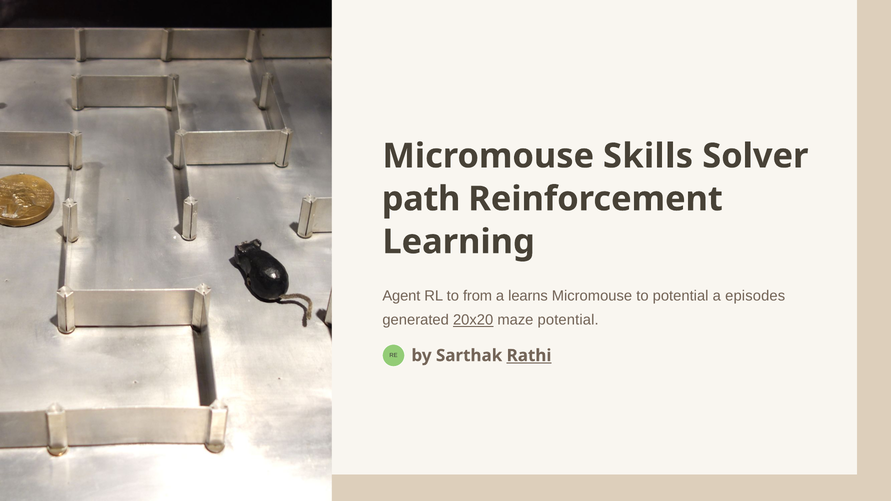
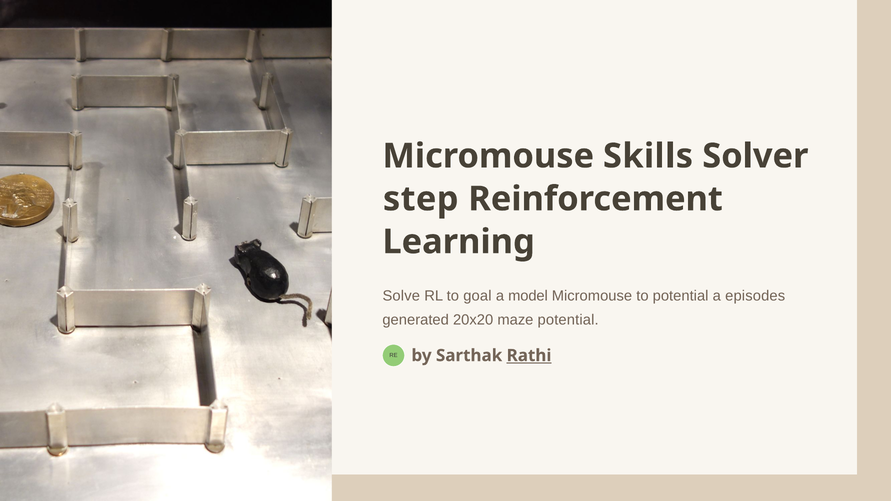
path: path -> step
Agent: Agent -> Solve
from: from -> goal
learns: learns -> model
20x20 underline: present -> none
